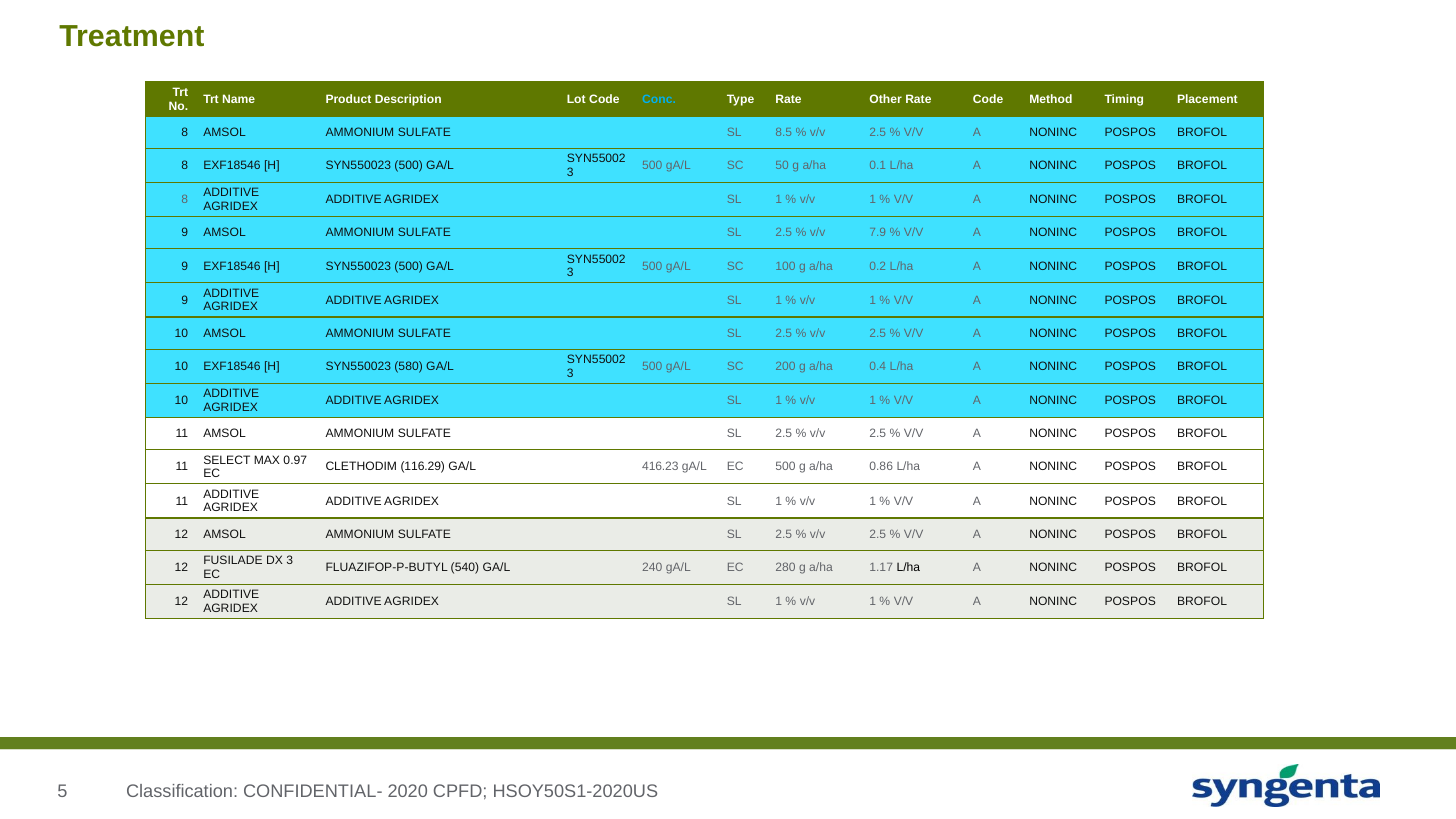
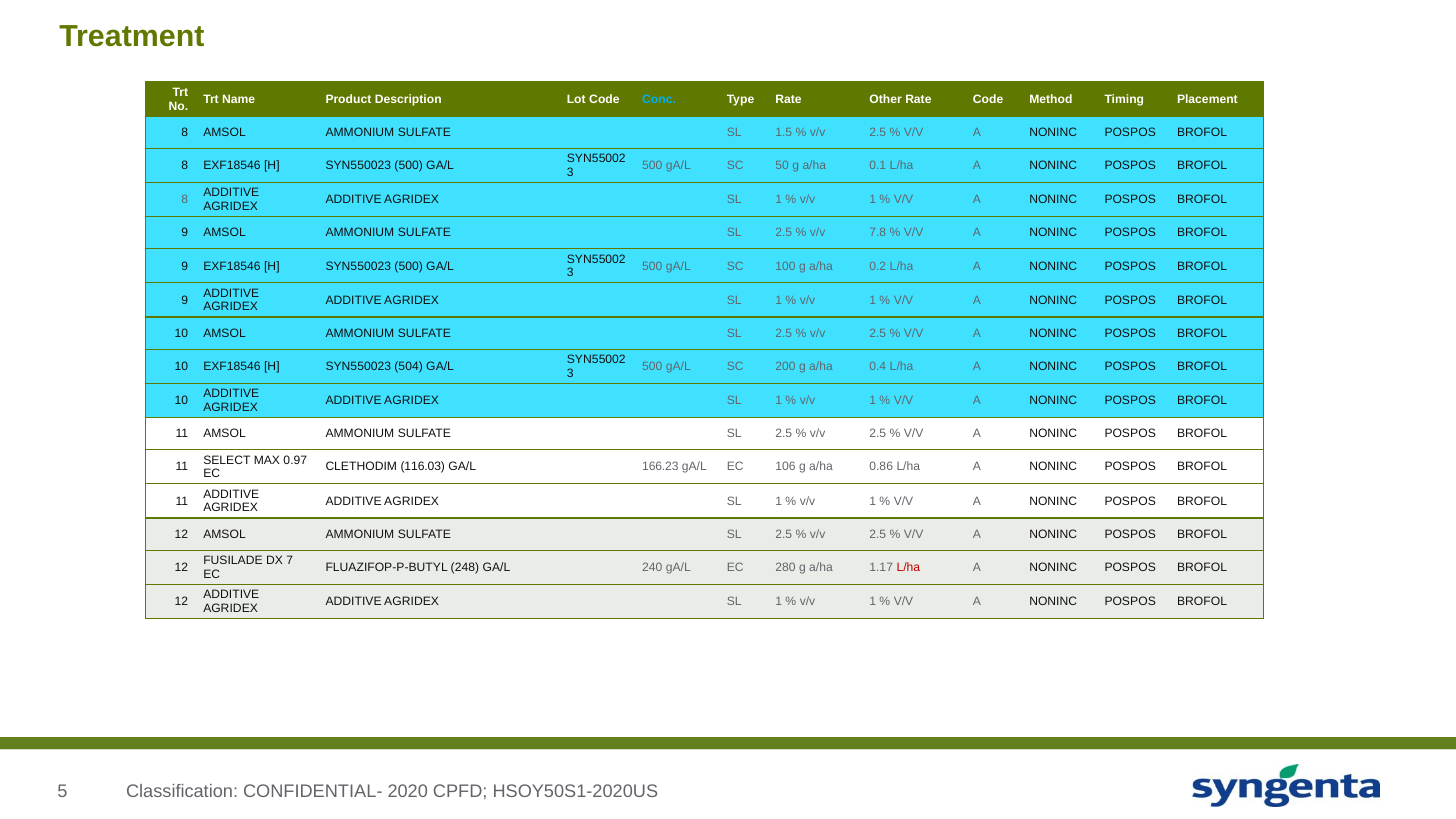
8.5: 8.5 -> 1.5
7.9: 7.9 -> 7.8
580: 580 -> 504
116.29: 116.29 -> 116.03
416.23: 416.23 -> 166.23
EC 500: 500 -> 106
DX 3: 3 -> 7
540: 540 -> 248
L/ha at (908, 567) colour: black -> red
